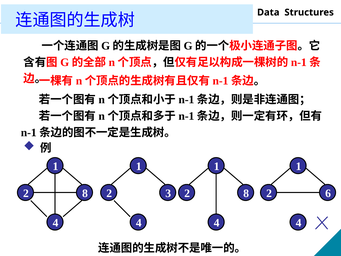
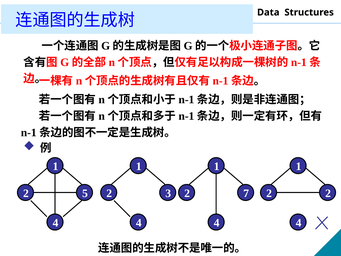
8 at (85, 193): 8 -> 5
8 at (246, 193): 8 -> 7
2 6: 6 -> 2
